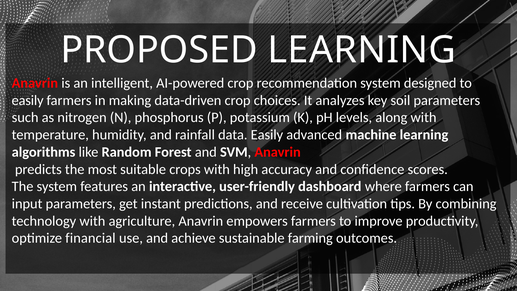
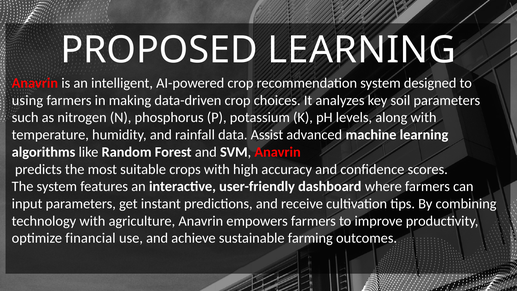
easily at (28, 100): easily -> using
data Easily: Easily -> Assist
